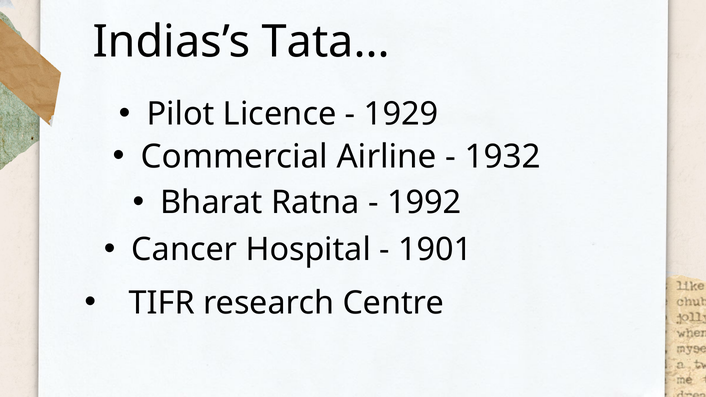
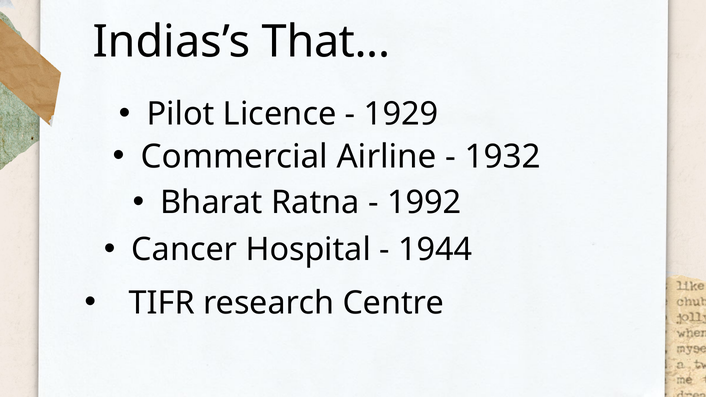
Tata: Tata -> That
1901: 1901 -> 1944
